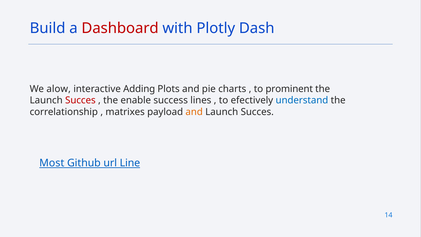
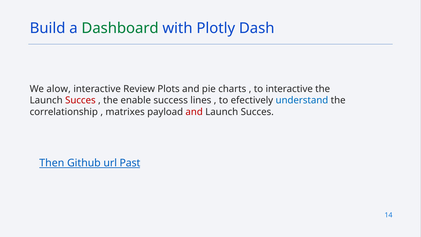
Dashboard colour: red -> green
Adding: Adding -> Review
to prominent: prominent -> interactive
and at (194, 112) colour: orange -> red
Most: Most -> Then
Line: Line -> Past
